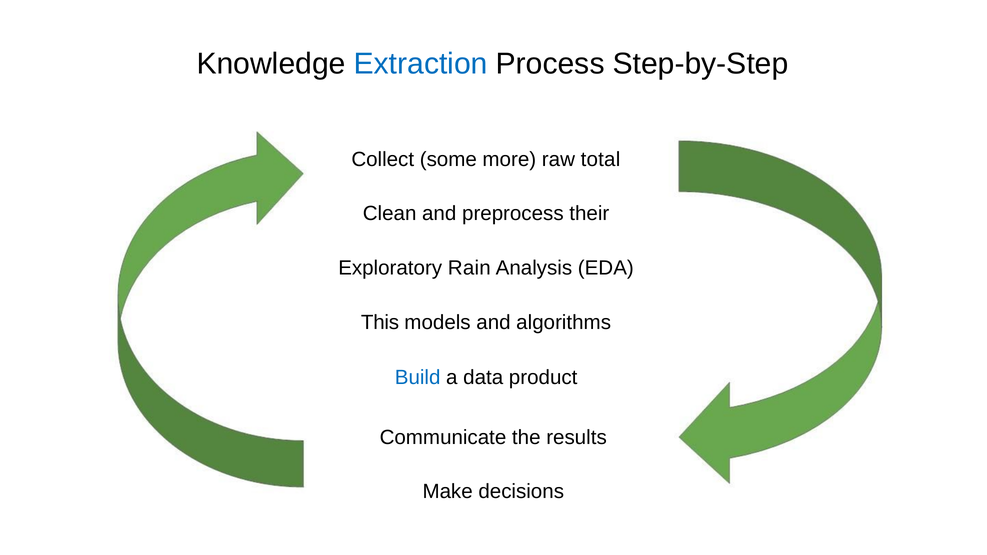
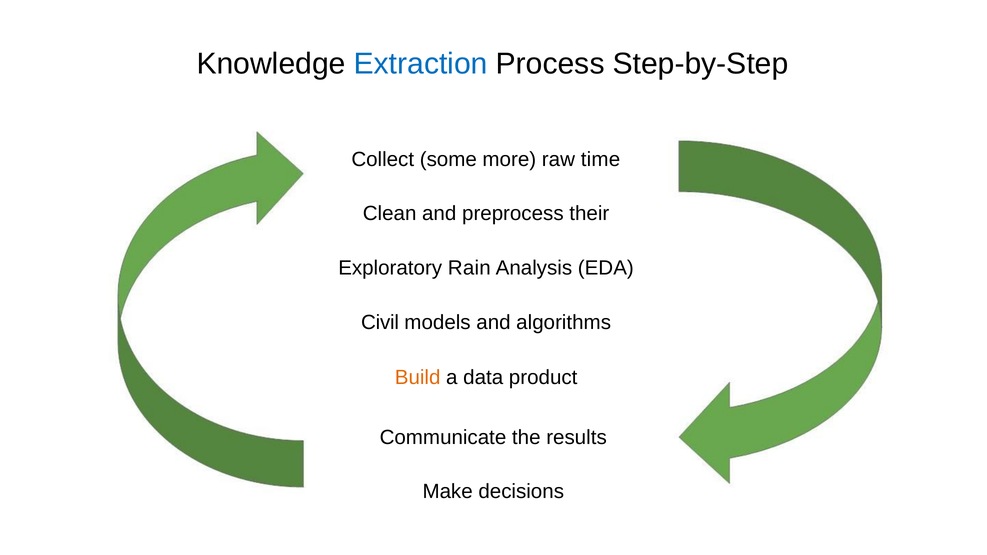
total: total -> time
This: This -> Civil
Build colour: blue -> orange
